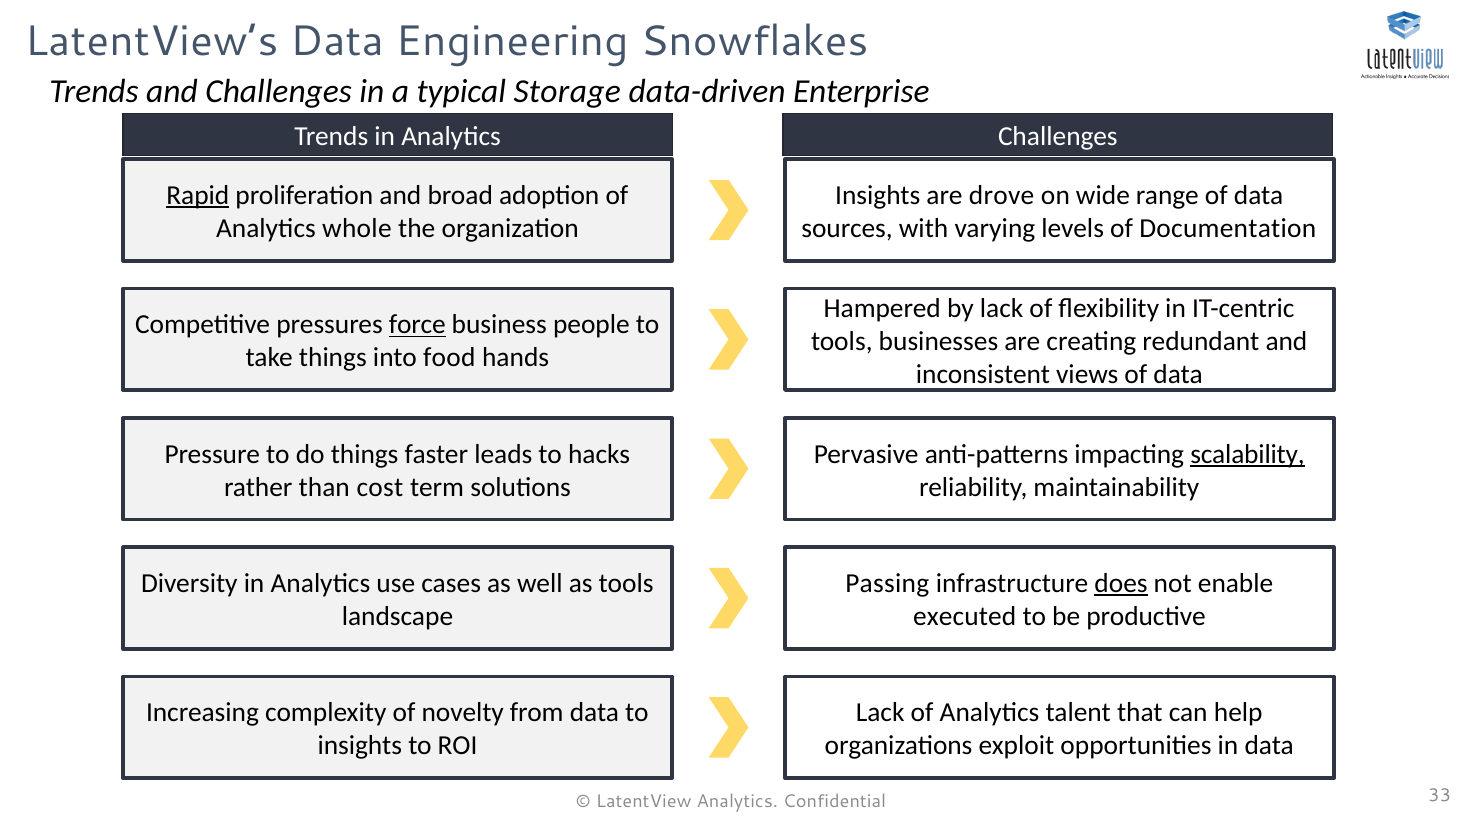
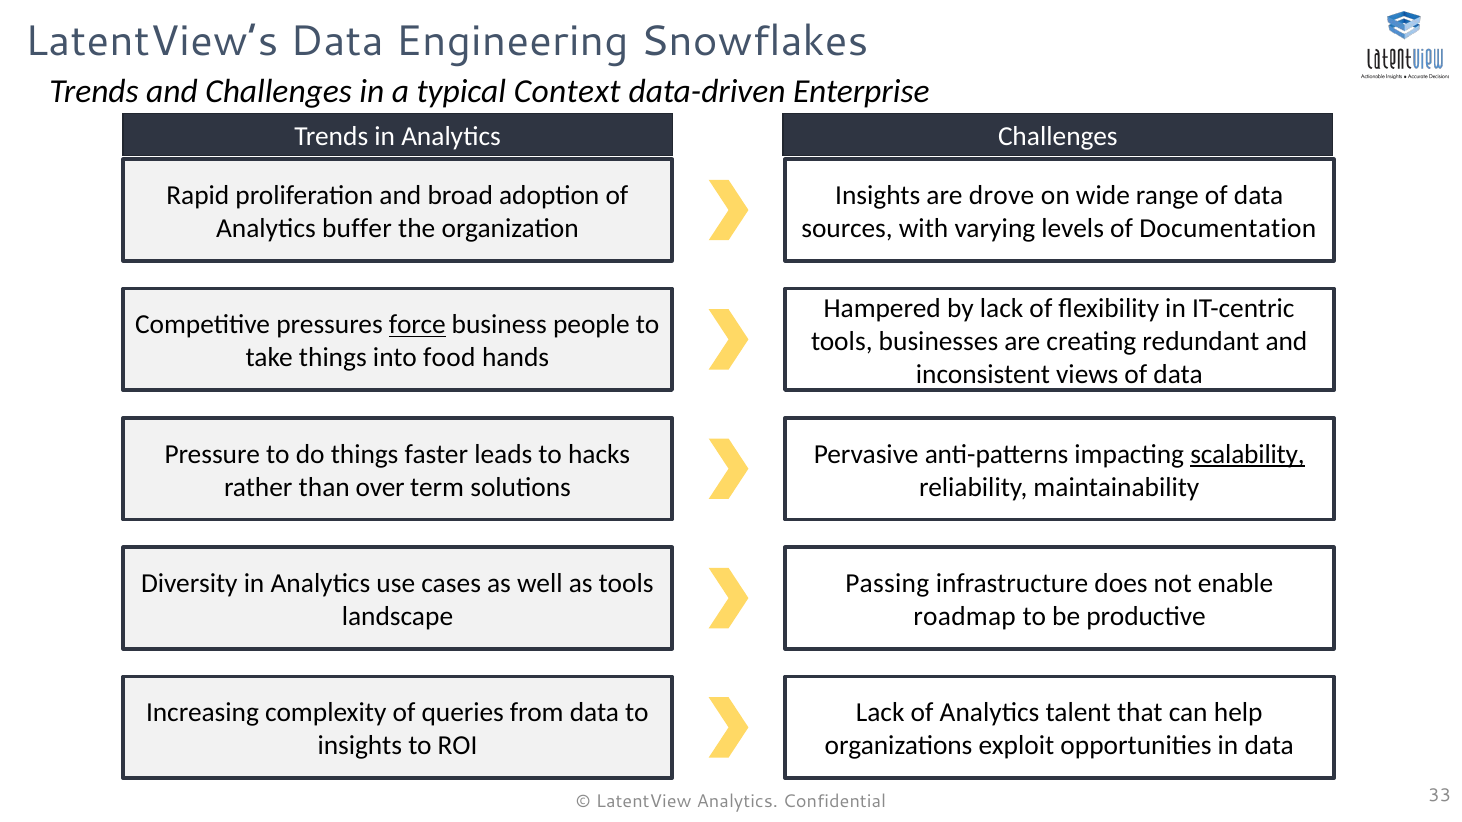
Storage: Storage -> Context
Rapid underline: present -> none
whole: whole -> buffer
cost: cost -> over
does underline: present -> none
executed: executed -> roadmap
novelty: novelty -> queries
